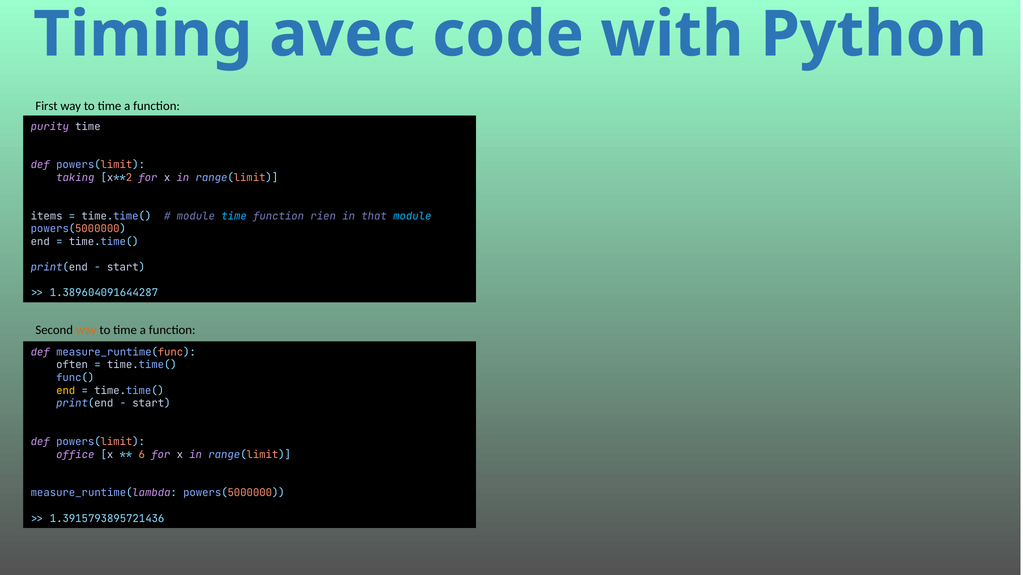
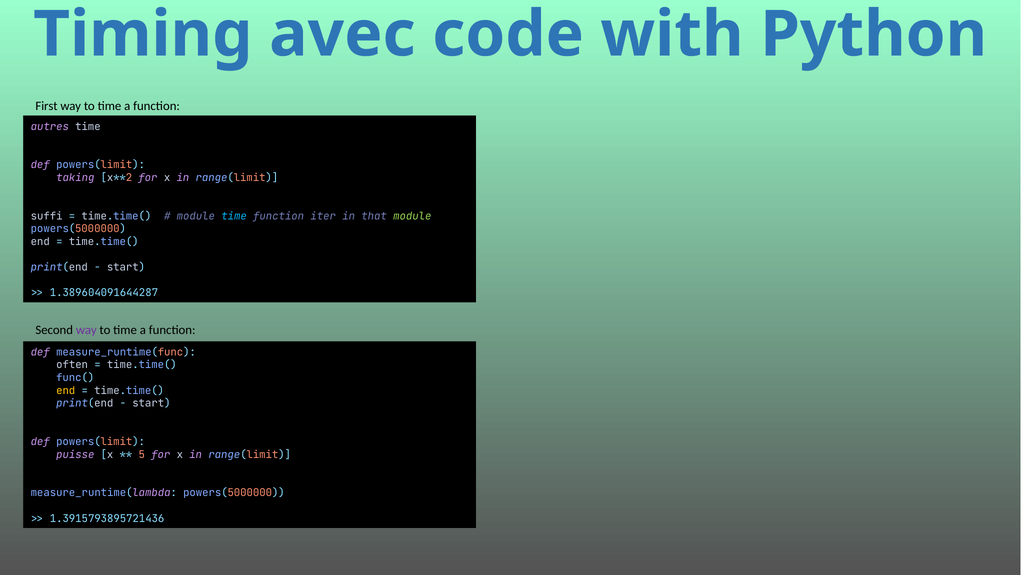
purity: purity -> autres
items: items -> suffi
rien: rien -> iter
module at (412, 216) colour: light blue -> light green
way at (86, 330) colour: orange -> purple
office: office -> puisse
6: 6 -> 5
